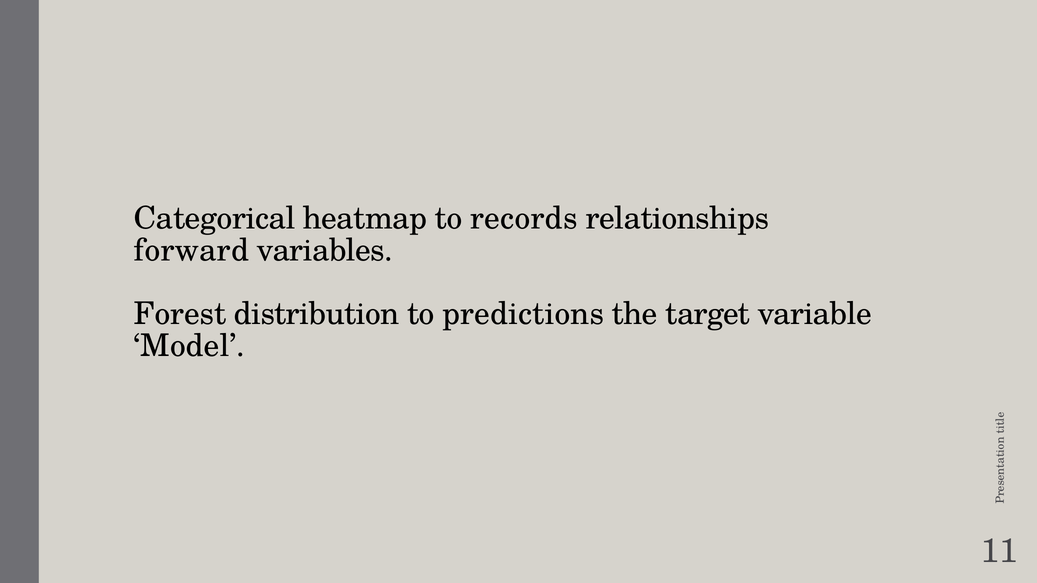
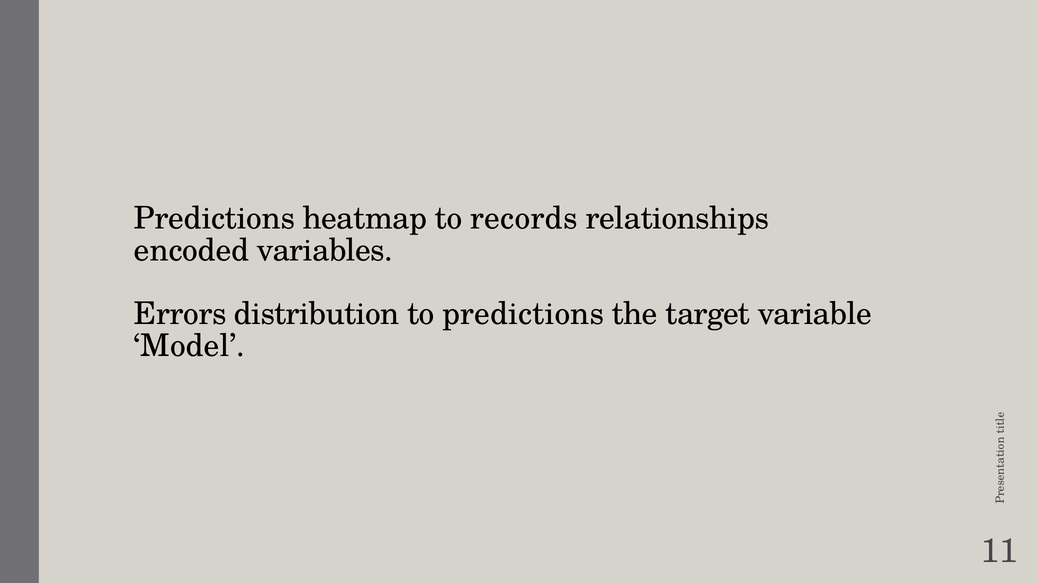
Categorical at (215, 218): Categorical -> Predictions
forward: forward -> encoded
Forest: Forest -> Errors
